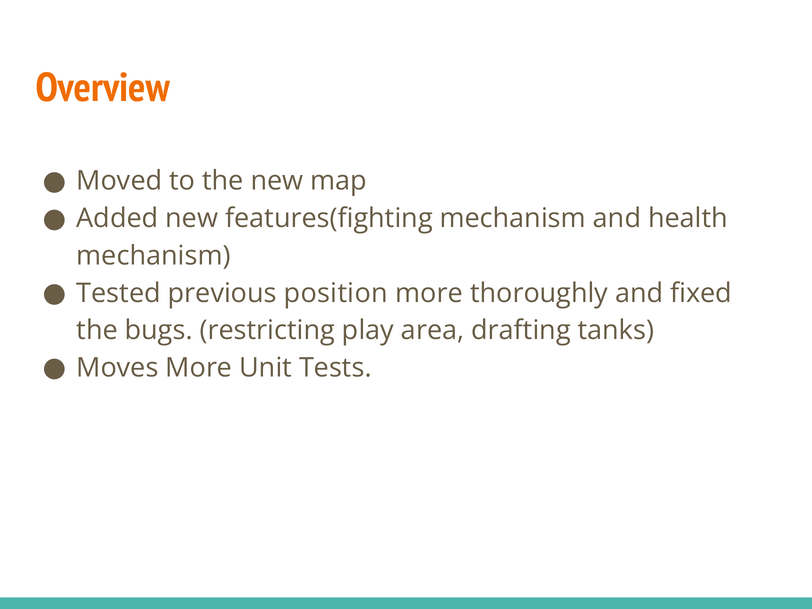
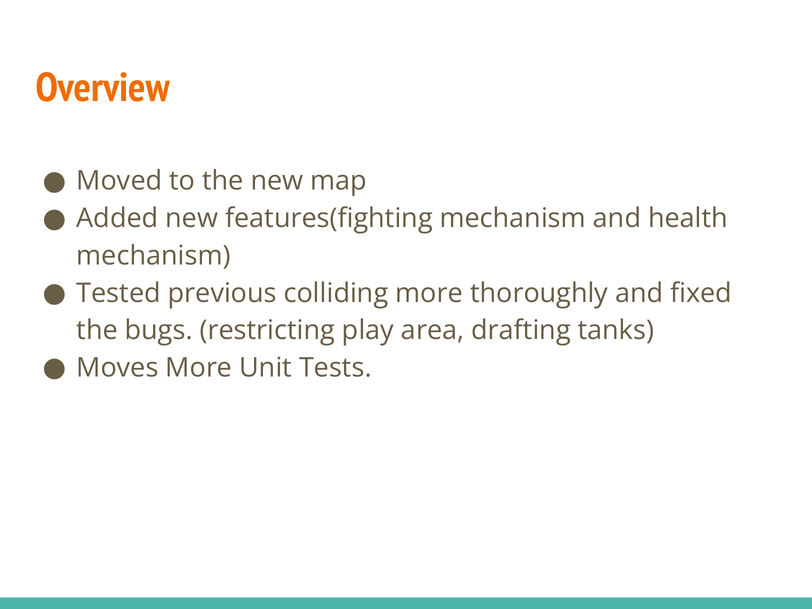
position: position -> colliding
